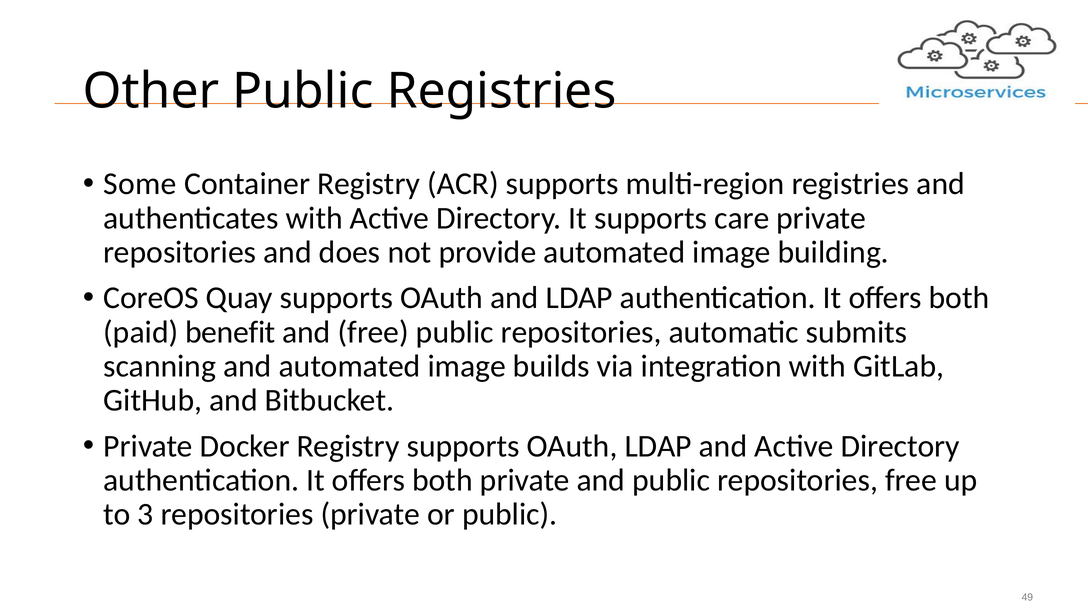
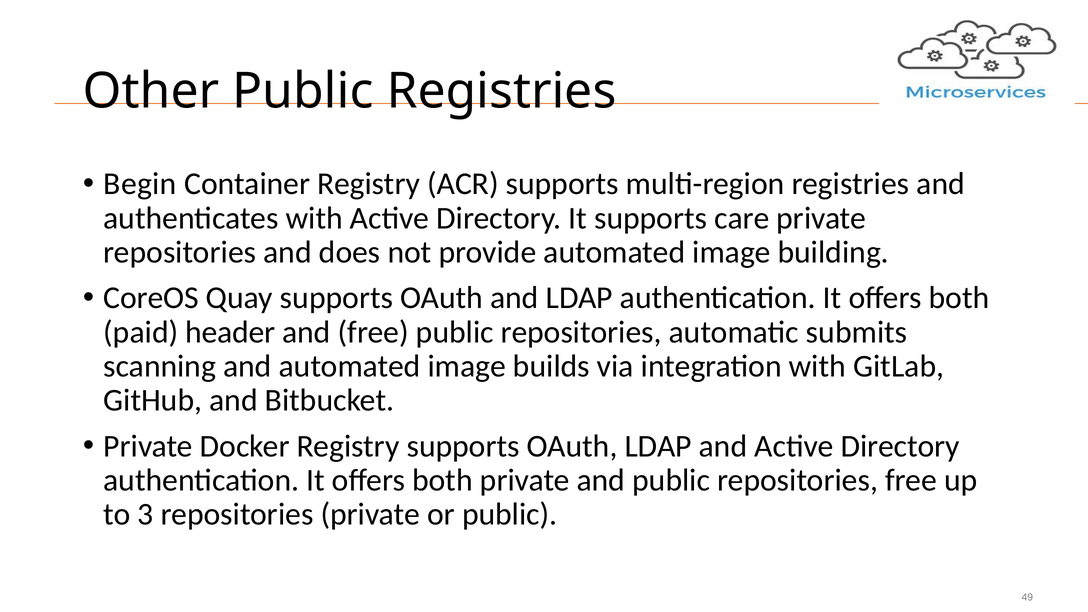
Some: Some -> Begin
benefit: benefit -> header
